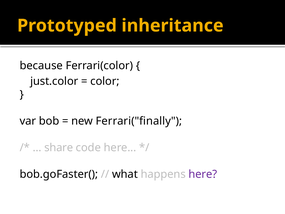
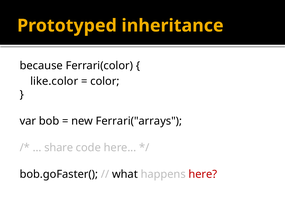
just.color: just.color -> like.color
Ferrari("finally: Ferrari("finally -> Ferrari("arrays
here at (203, 174) colour: purple -> red
